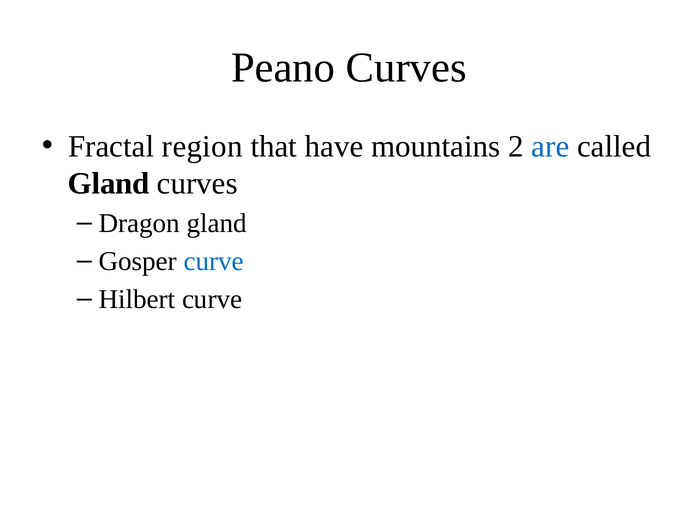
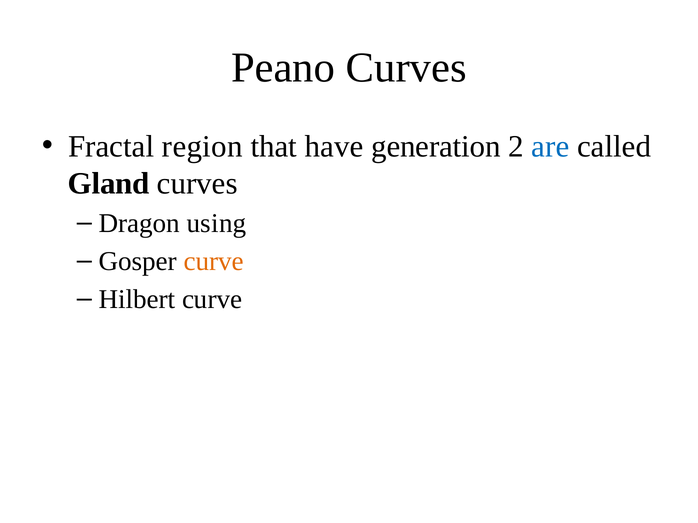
mountains: mountains -> generation
Dragon gland: gland -> using
curve at (214, 262) colour: blue -> orange
